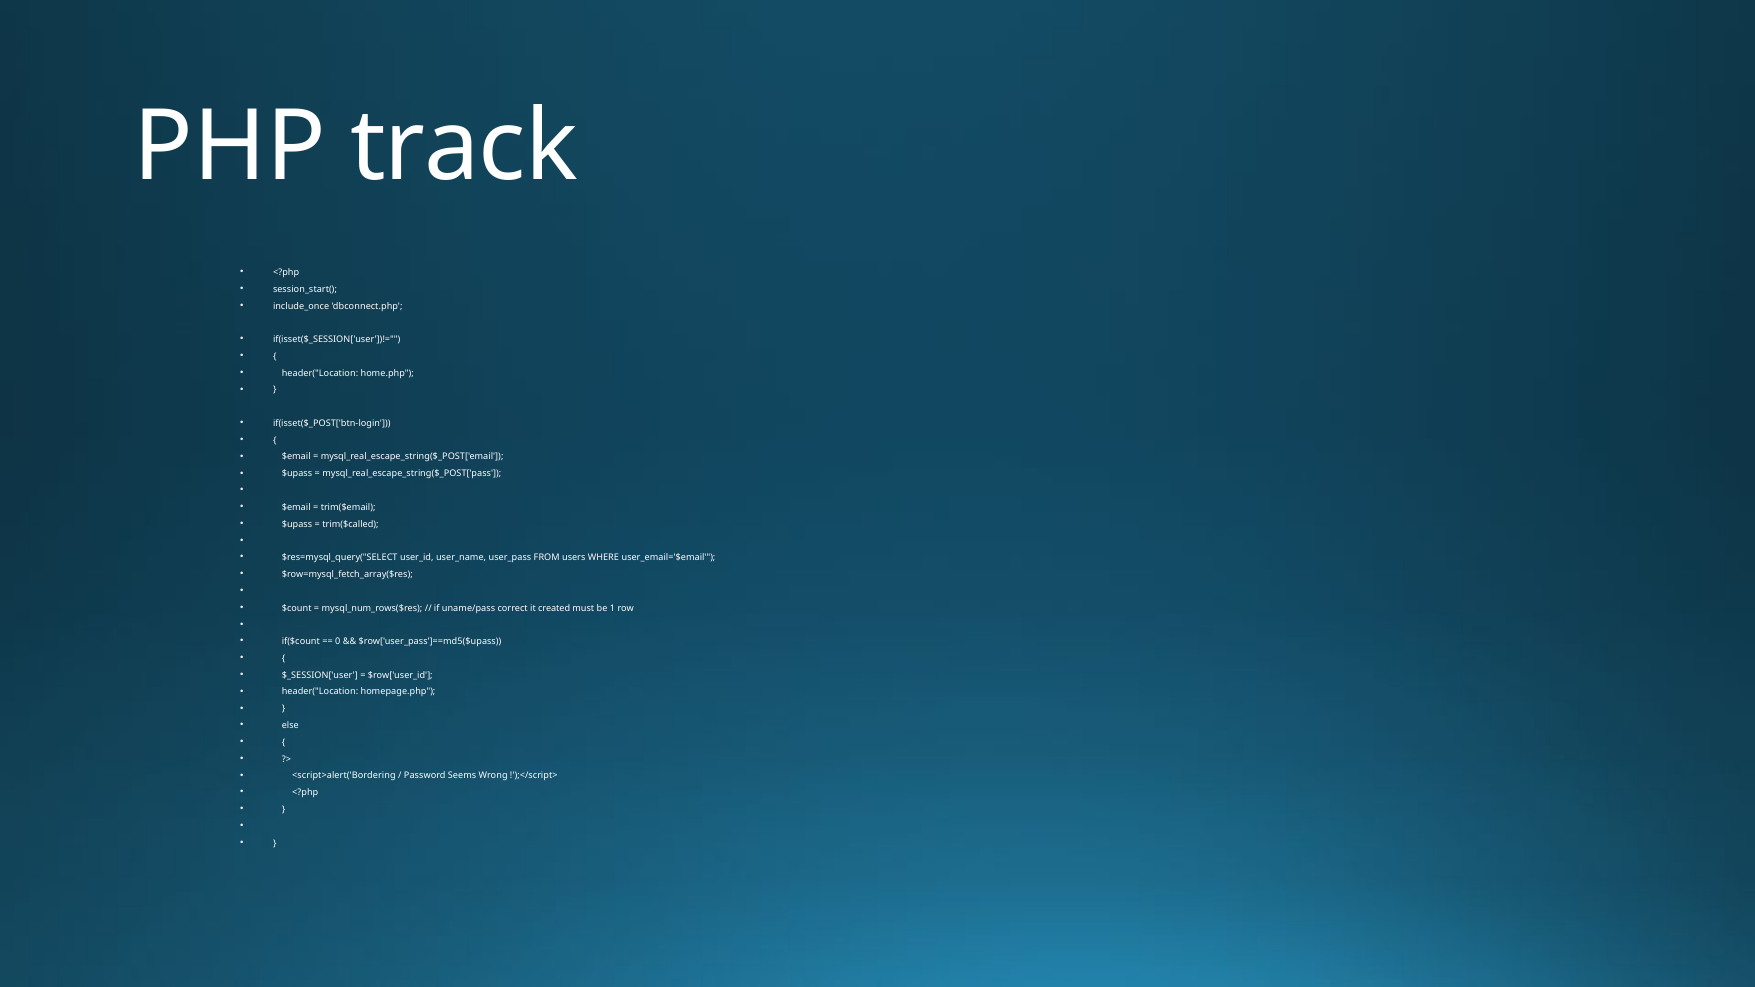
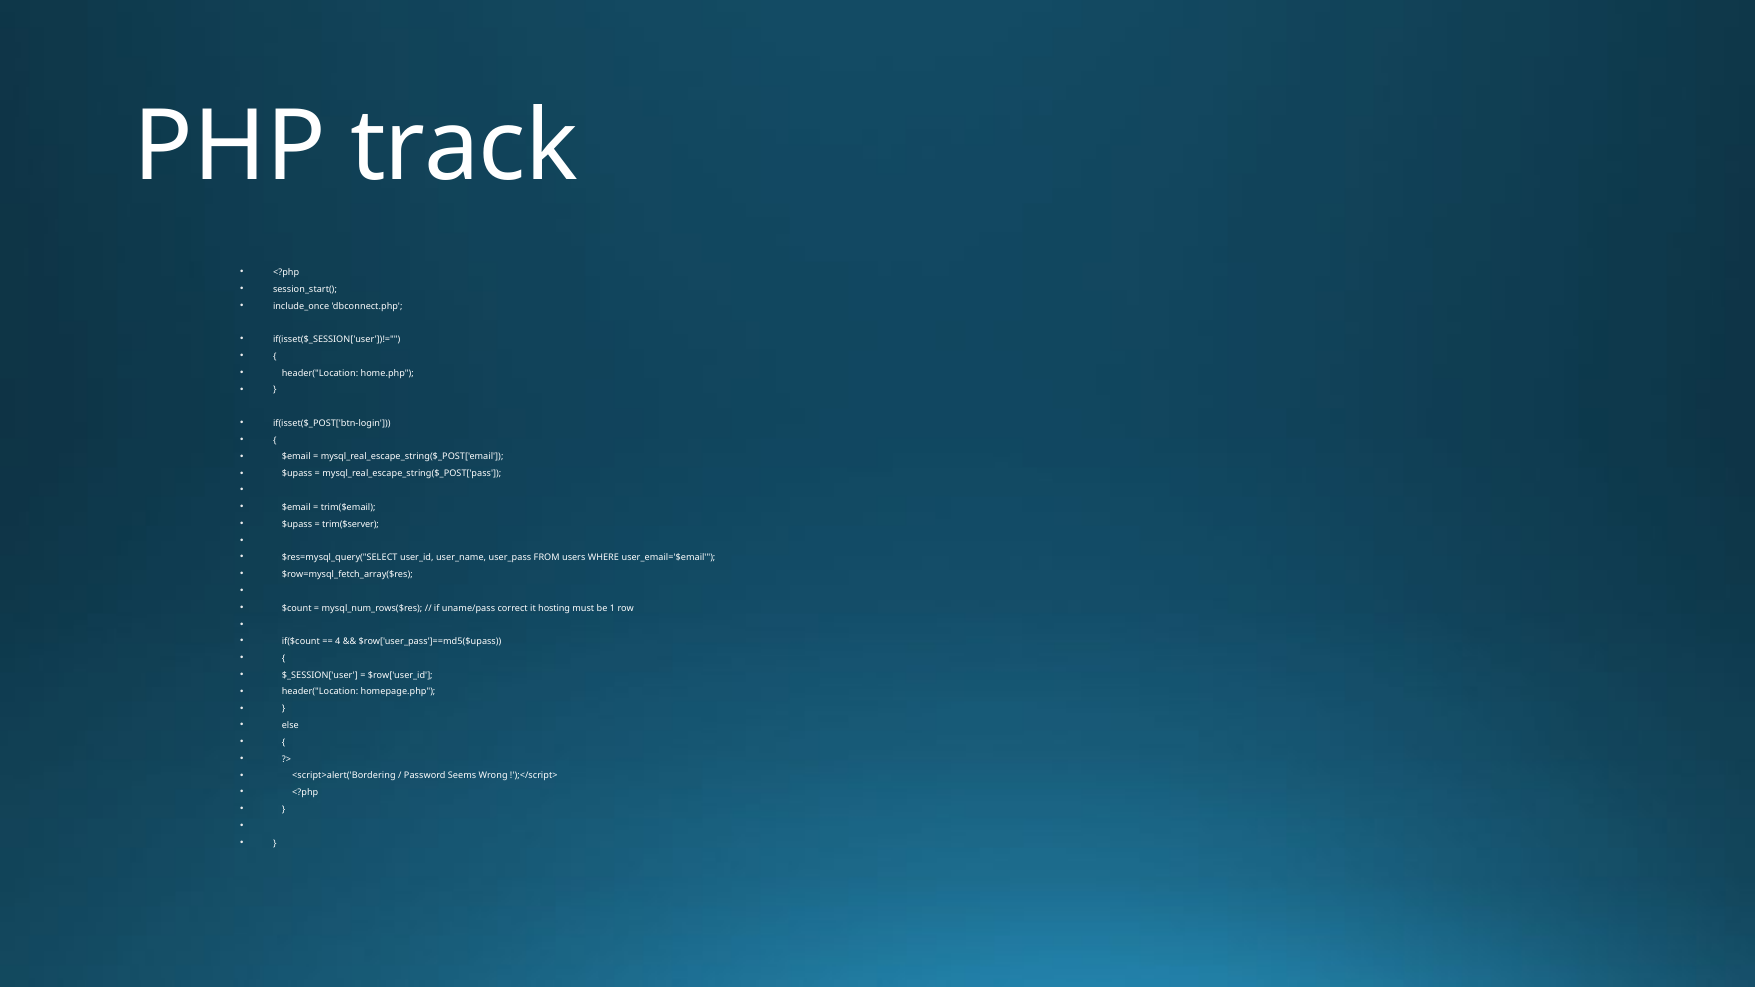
trim($called: trim($called -> trim($server
created: created -> hosting
0: 0 -> 4
